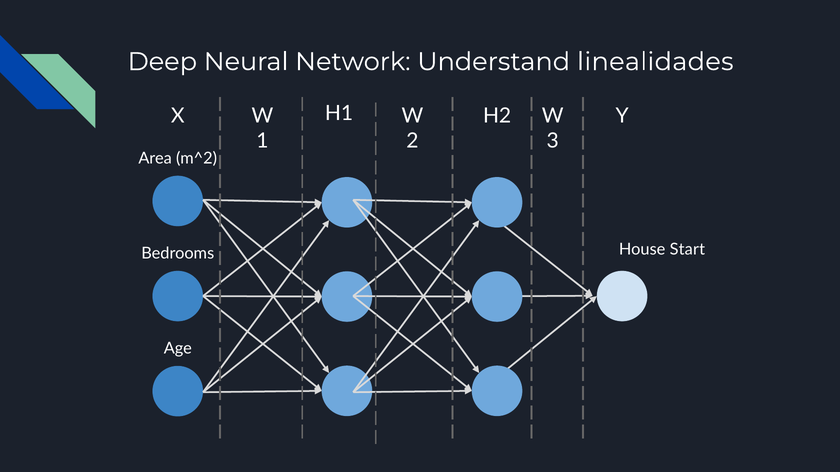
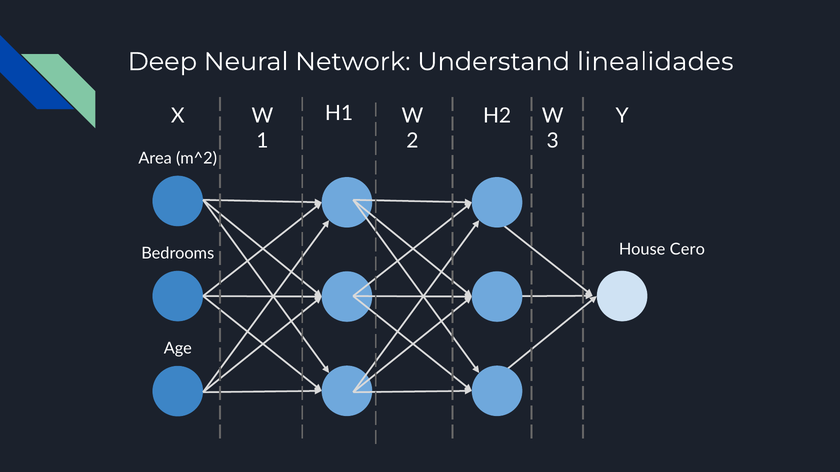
Start: Start -> Cero
